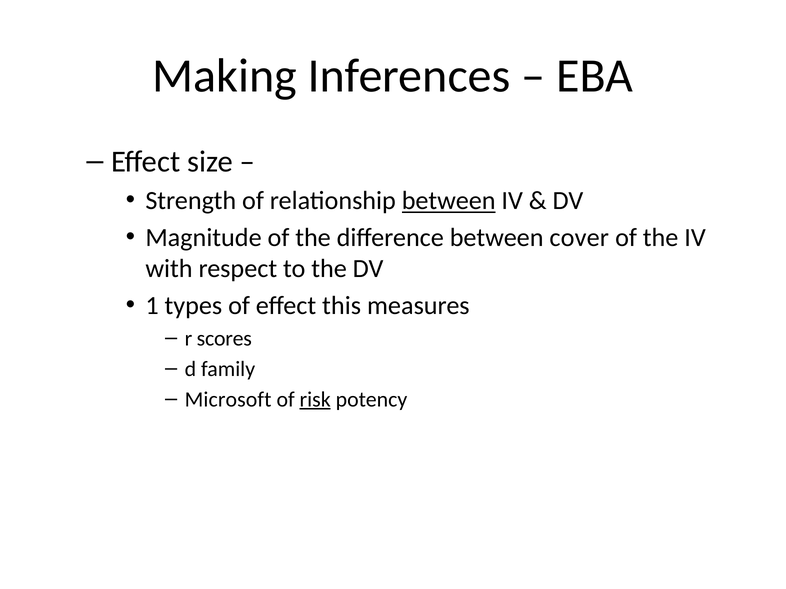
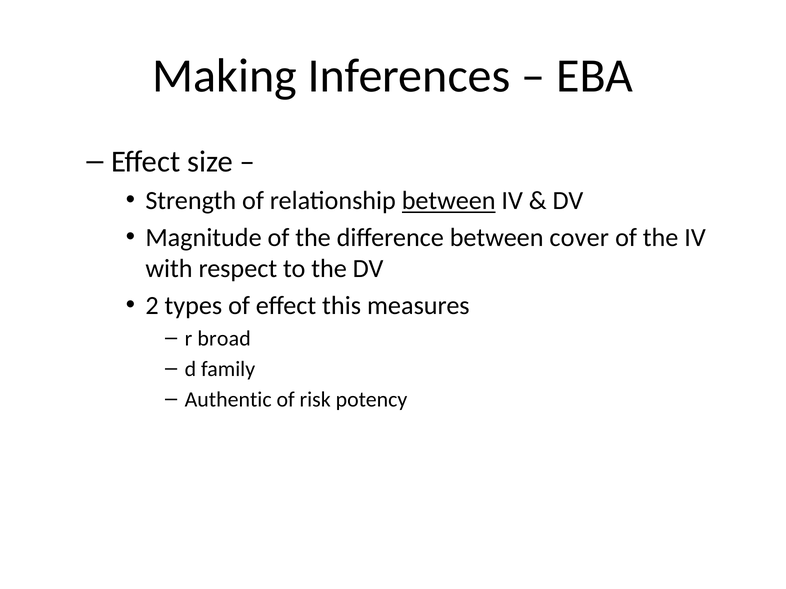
1: 1 -> 2
scores: scores -> broad
Microsoft: Microsoft -> Authentic
risk underline: present -> none
